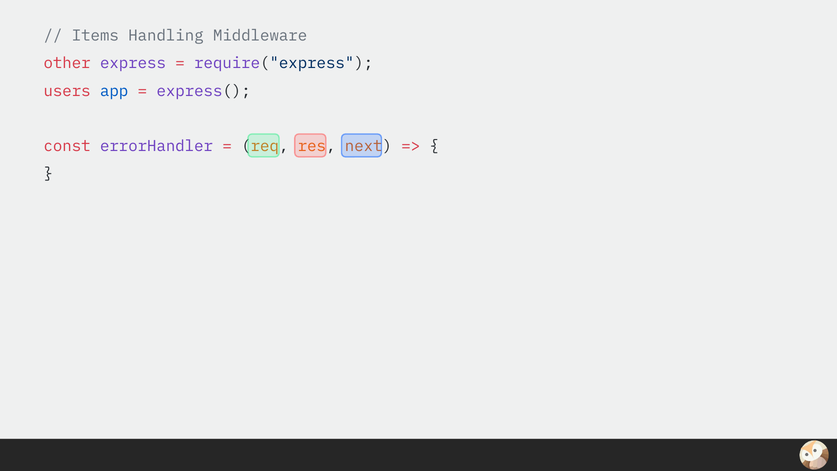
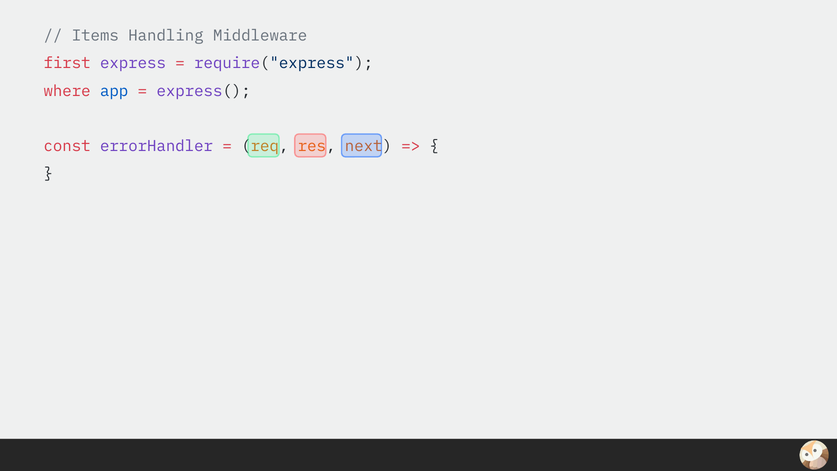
other: other -> first
users: users -> where
